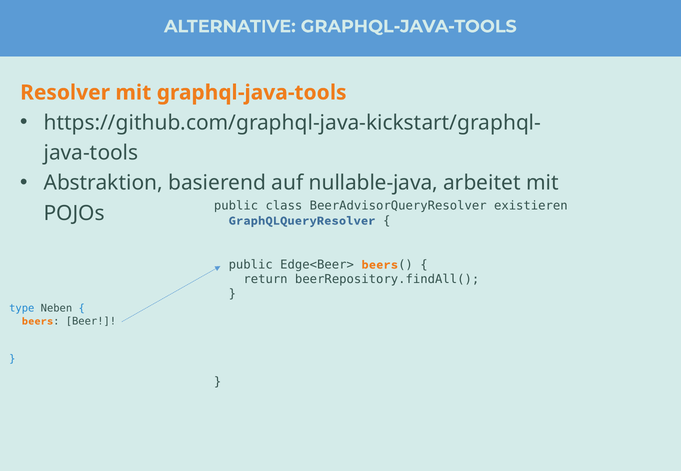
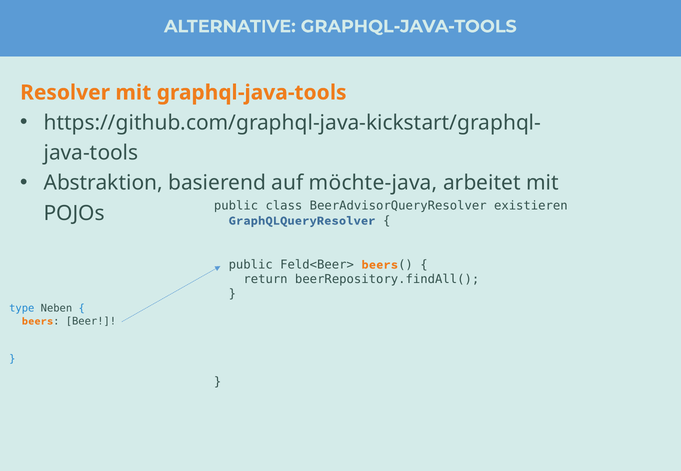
nullable-java: nullable-java -> möchte-java
Edge<Beer>: Edge<Beer> -> Feld<Beer>
